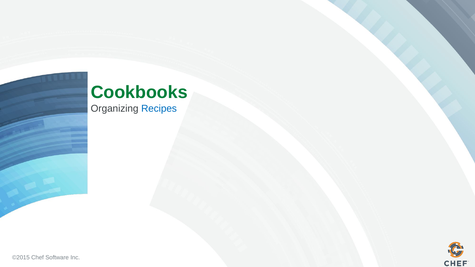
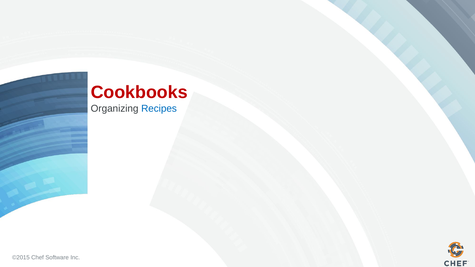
Cookbooks colour: green -> red
